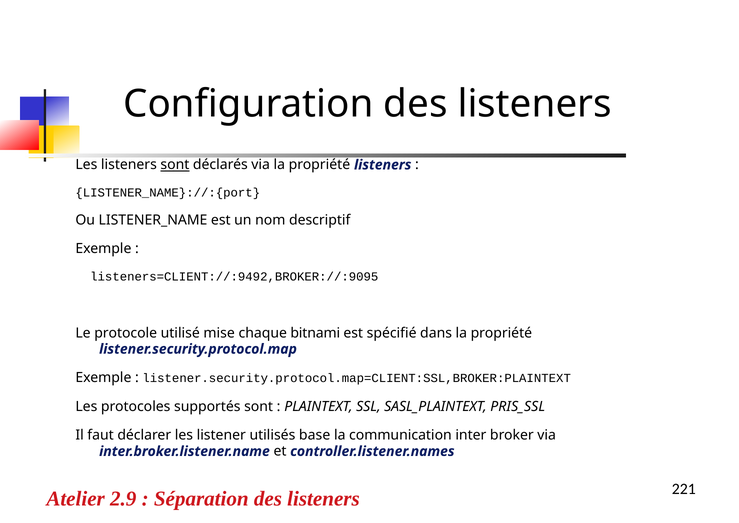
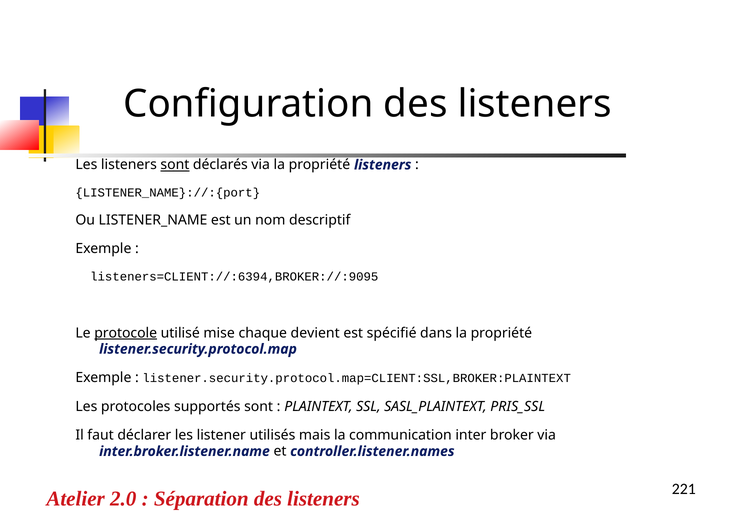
listeners=CLIENT://:9492,BROKER://:9095: listeners=CLIENT://:9492,BROKER://:9095 -> listeners=CLIENT://:6394,BROKER://:9095
protocole underline: none -> present
bitnami: bitnami -> devient
base: base -> mais
2.9: 2.9 -> 2.0
